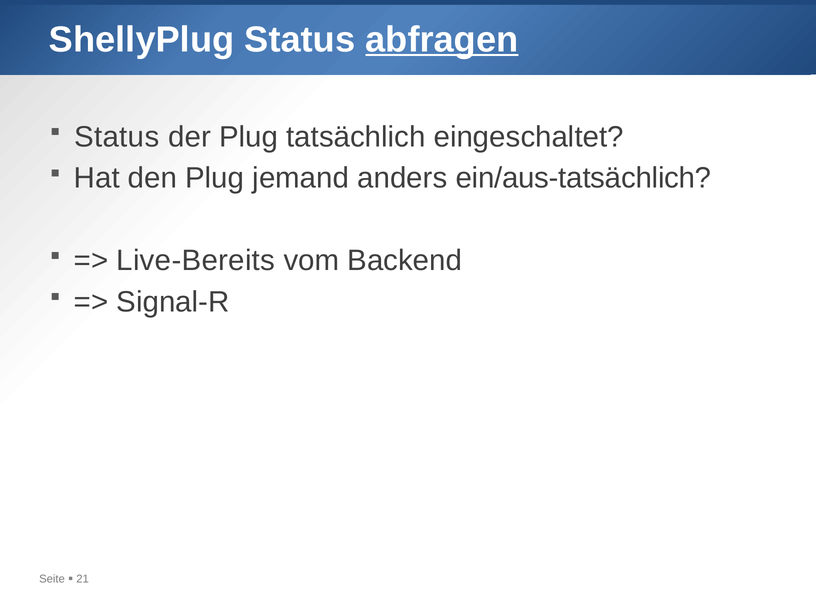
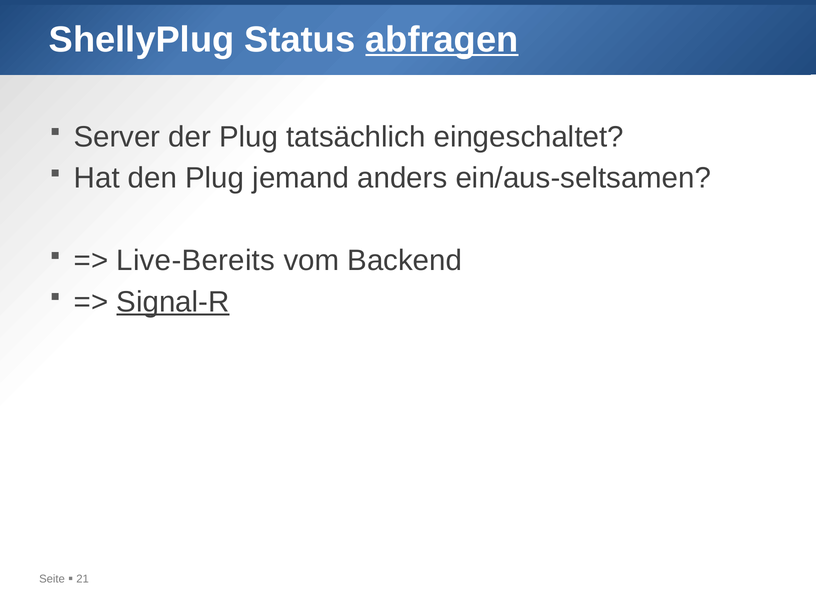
Status at (117, 137): Status -> Server
ein/aus-tatsächlich: ein/aus-tatsächlich -> ein/aus-seltsamen
Signal-R underline: none -> present
